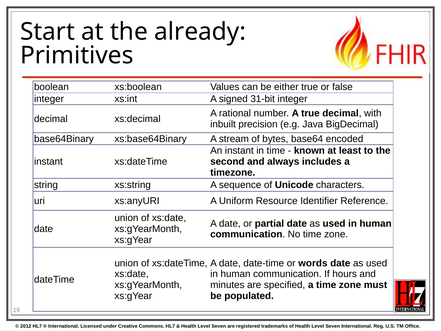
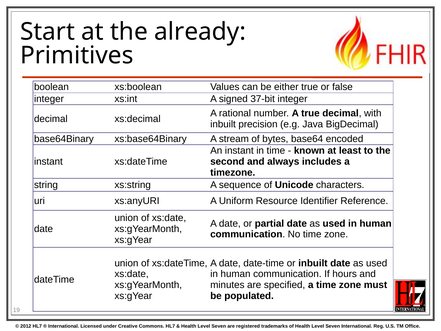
31-bit: 31-bit -> 37-bit
or words: words -> inbuilt
